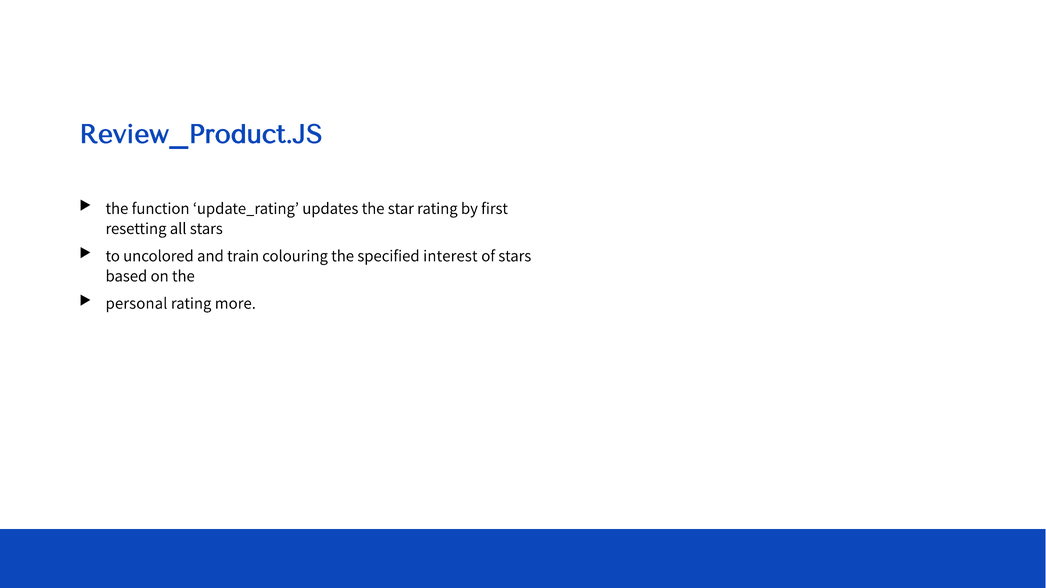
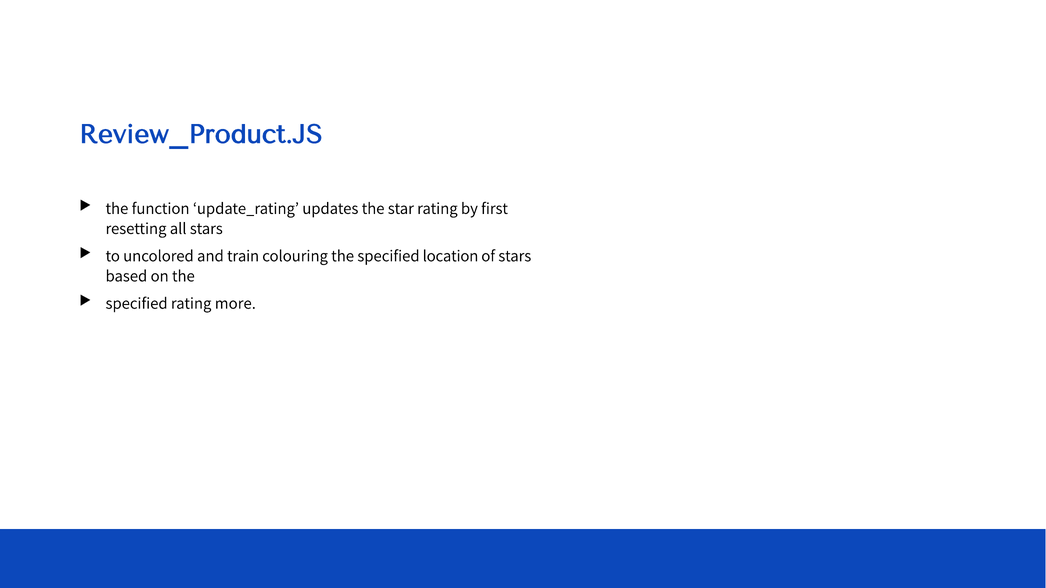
interest: interest -> location
personal at (136, 303): personal -> specified
